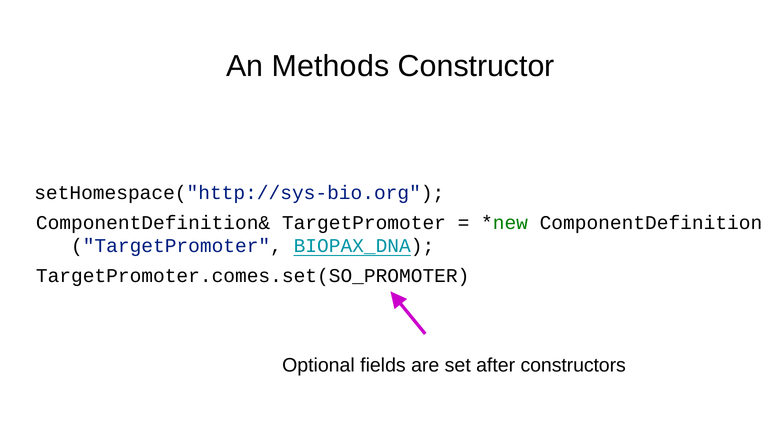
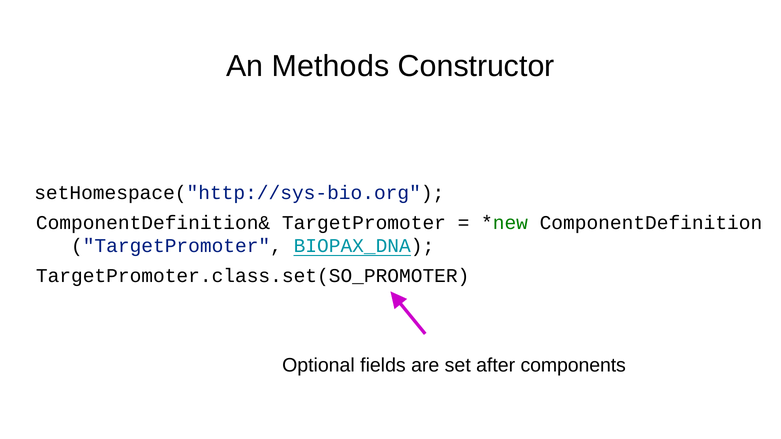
TargetPromoter.comes.set(SO_PROMOTER: TargetPromoter.comes.set(SO_PROMOTER -> TargetPromoter.class.set(SO_PROMOTER
constructors: constructors -> components
